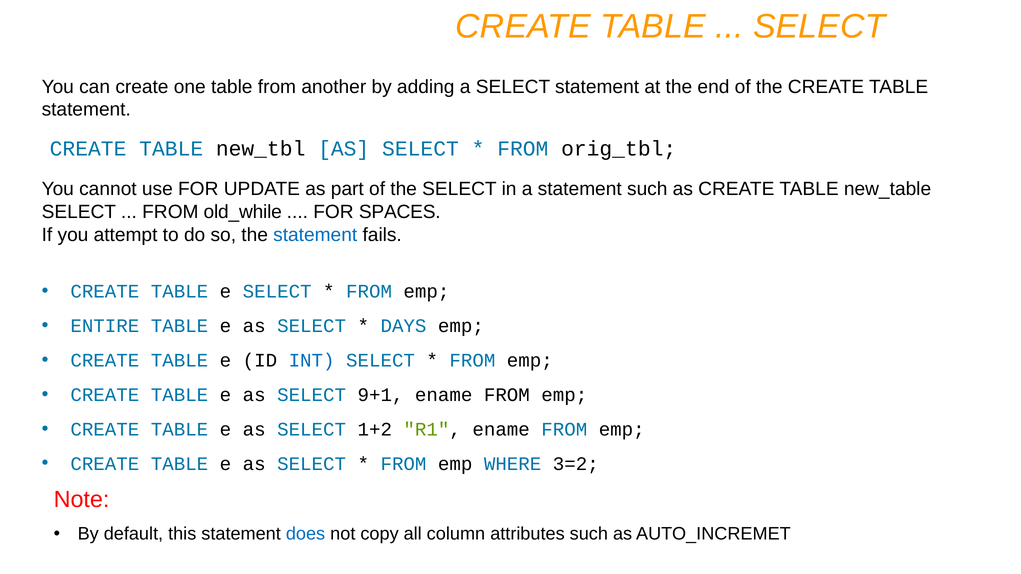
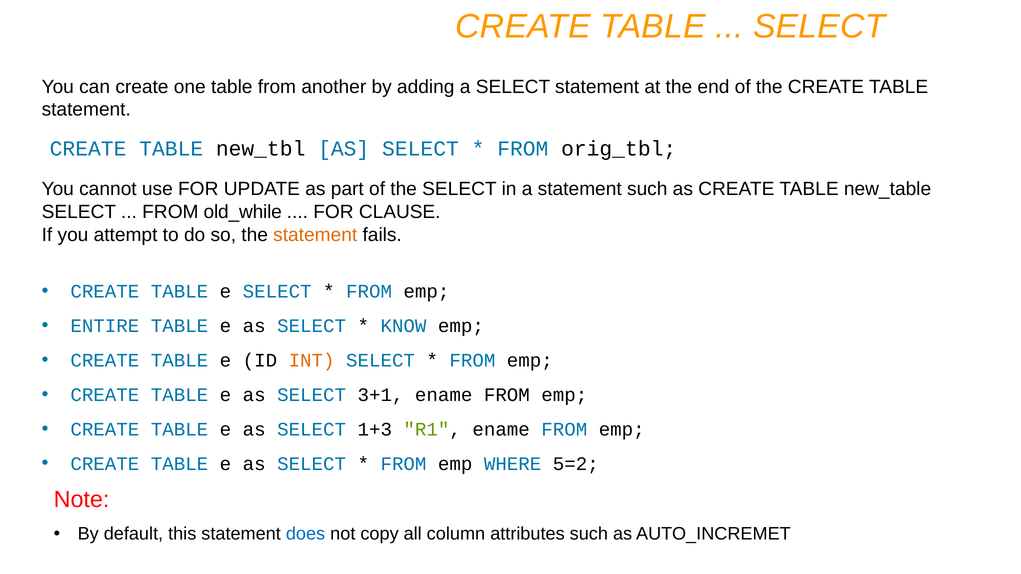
SPACES: SPACES -> CLAUSE
statement at (315, 235) colour: blue -> orange
DAYS: DAYS -> KNOW
INT colour: blue -> orange
9+1: 9+1 -> 3+1
1+2: 1+2 -> 1+3
3=2: 3=2 -> 5=2
